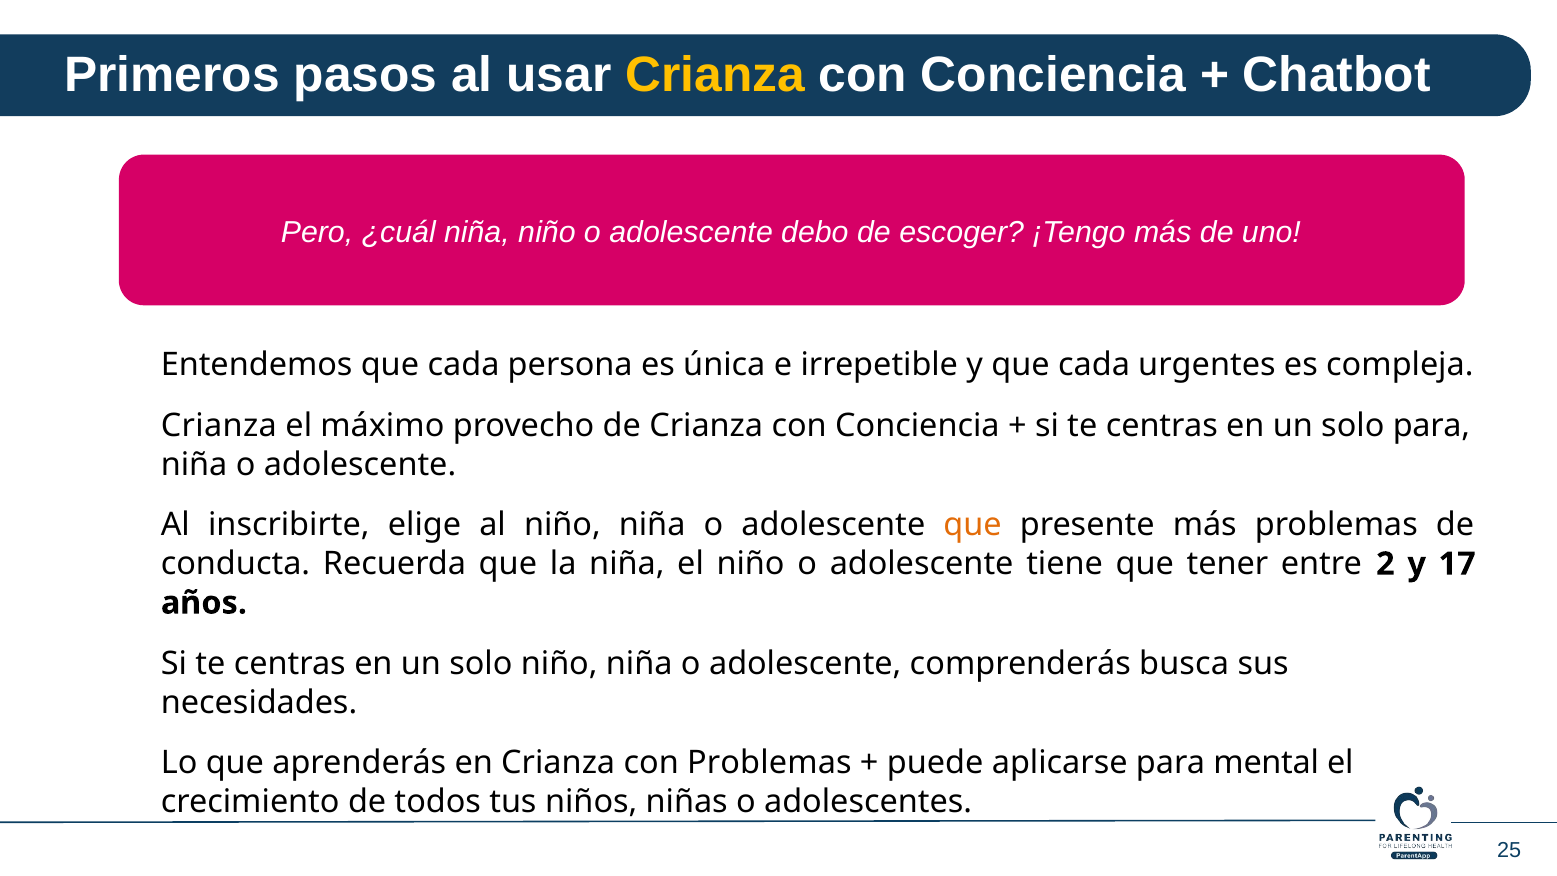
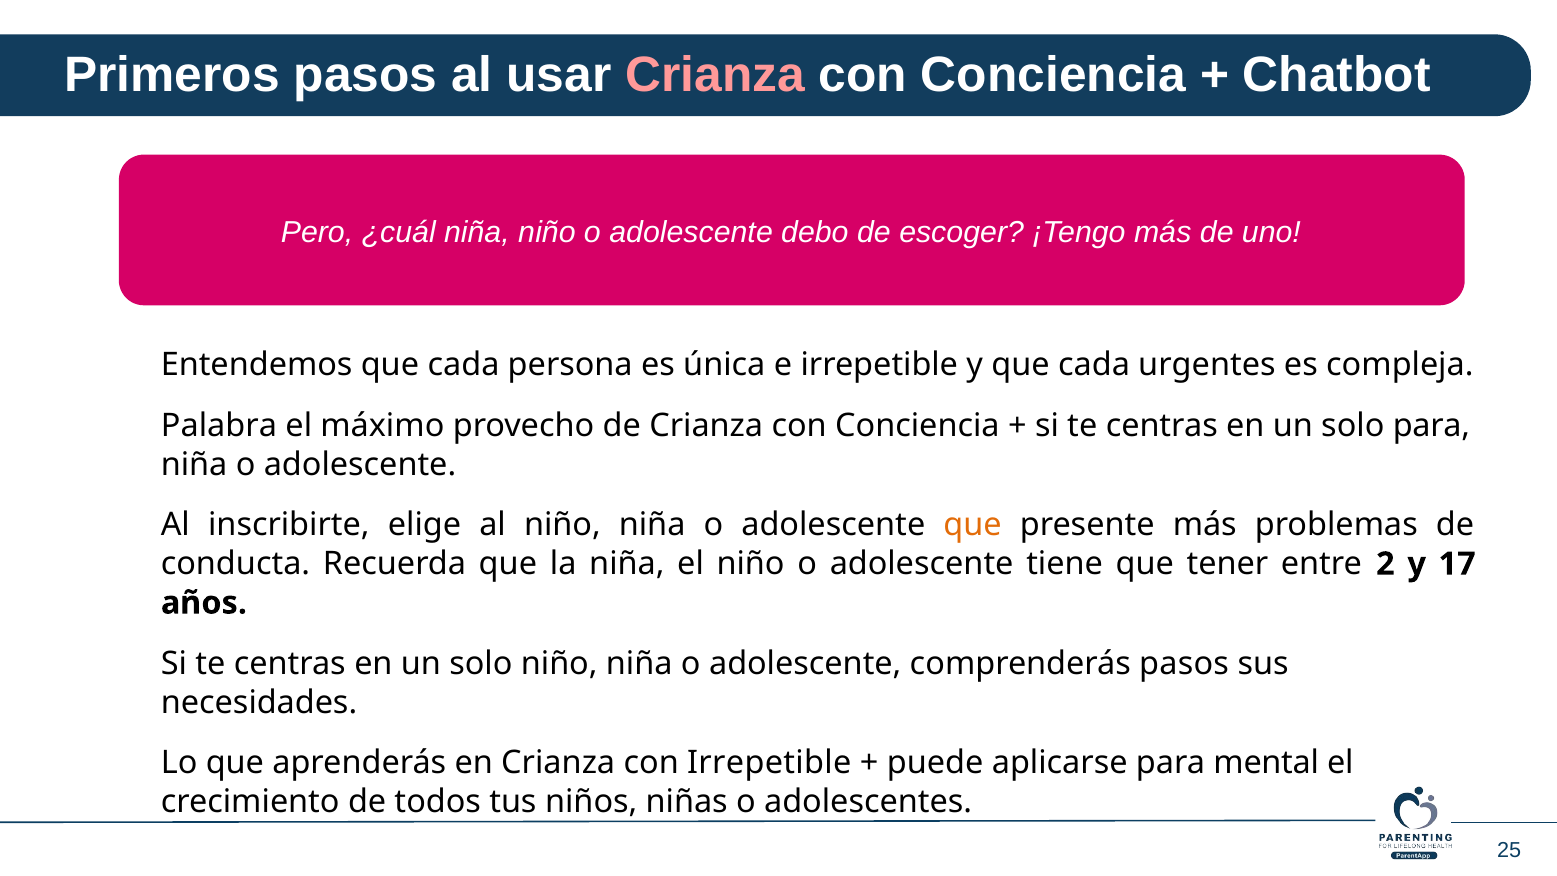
Crianza at (715, 75) colour: yellow -> pink
Crianza at (219, 425): Crianza -> Palabra
comprenderás busca: busca -> pasos
con Problemas: Problemas -> Irrepetible
